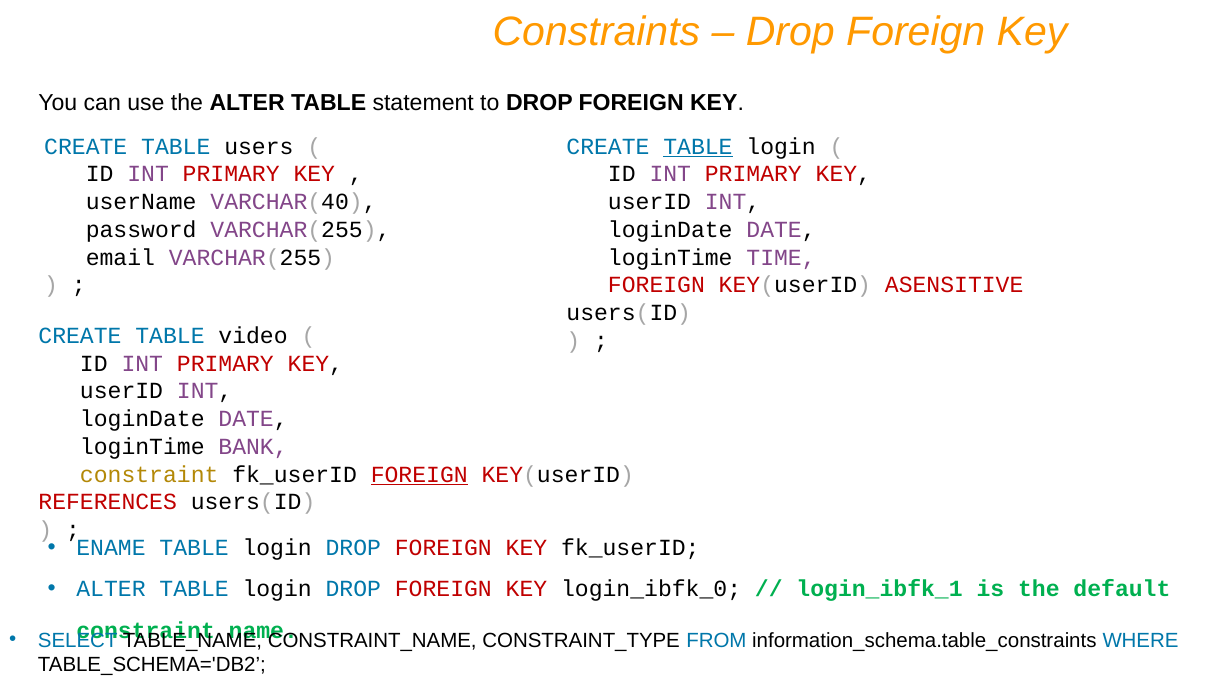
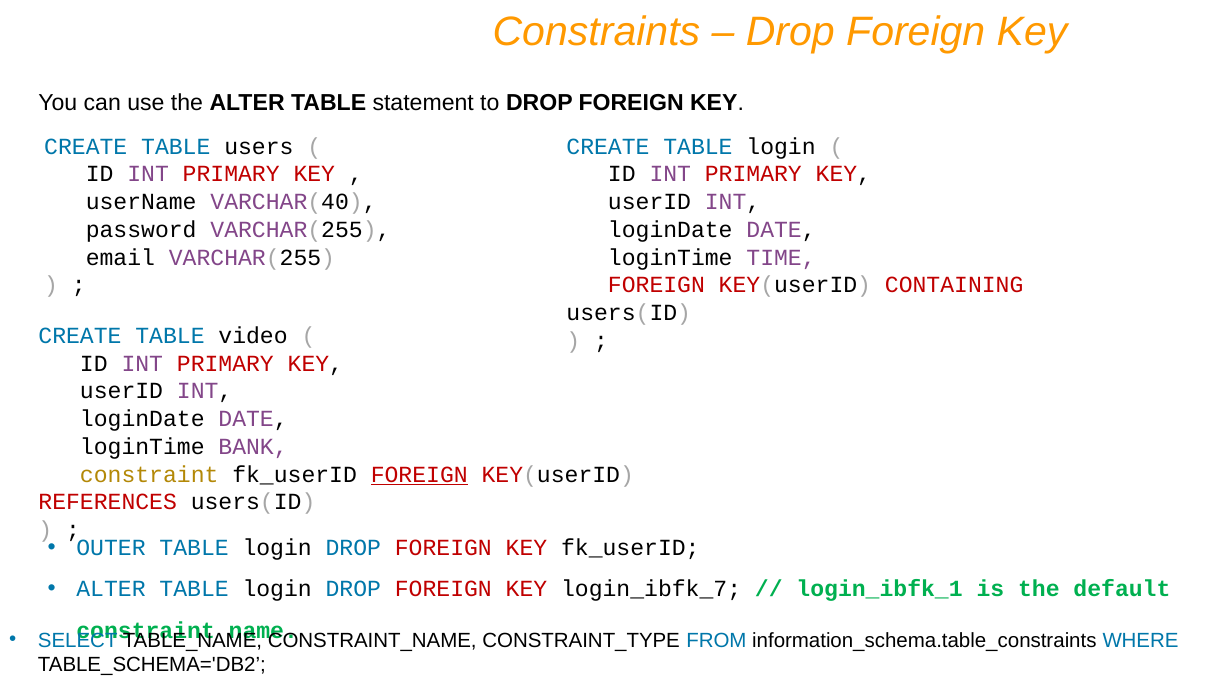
TABLE at (698, 147) underline: present -> none
ASENSITIVE: ASENSITIVE -> CONTAINING
ENAME: ENAME -> OUTER
login_ibfk_0: login_ibfk_0 -> login_ibfk_7
